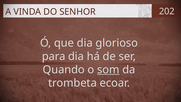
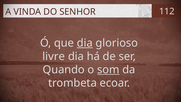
202: 202 -> 112
dia at (85, 43) underline: none -> present
para: para -> livre
